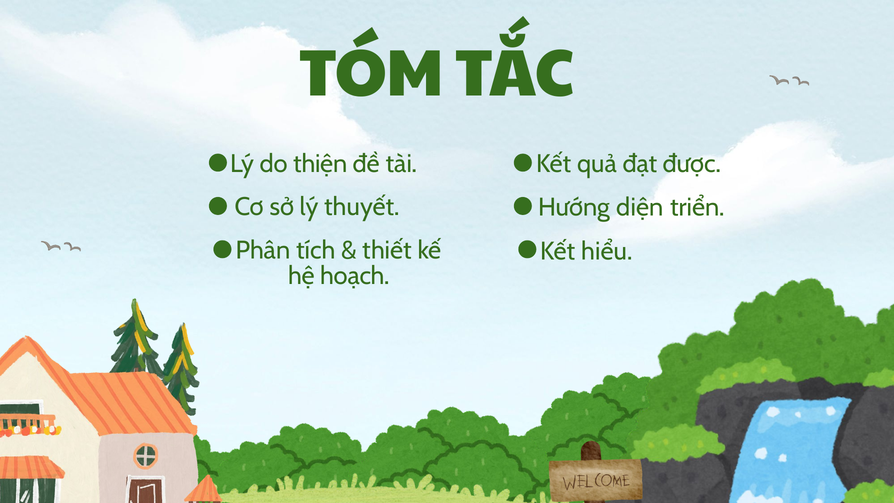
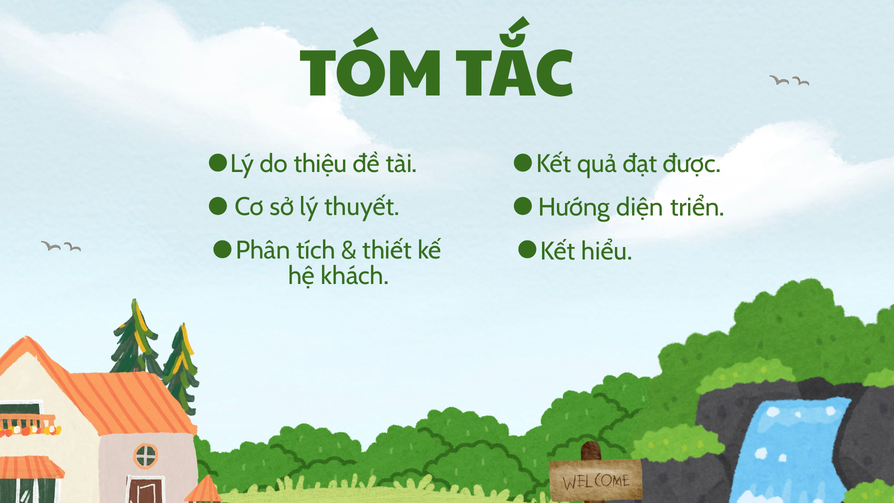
thiện: thiện -> thiệu
hoạch: hoạch -> khách
